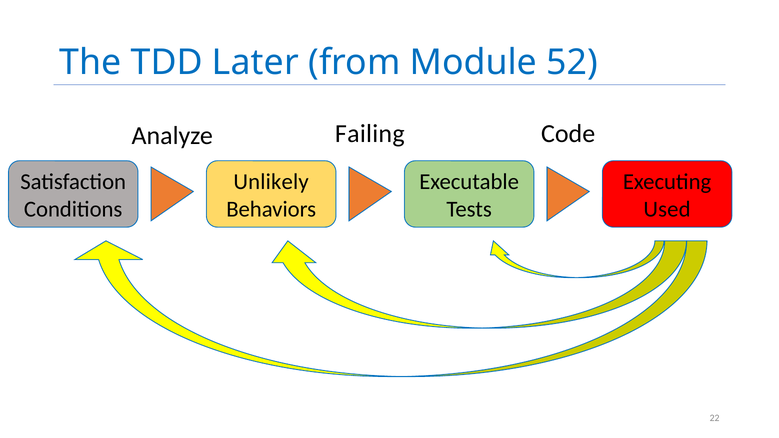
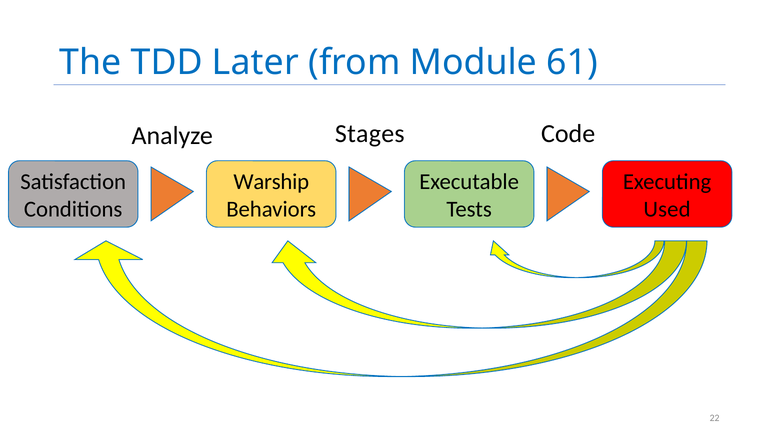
52: 52 -> 61
Failing: Failing -> Stages
Unlikely: Unlikely -> Warship
